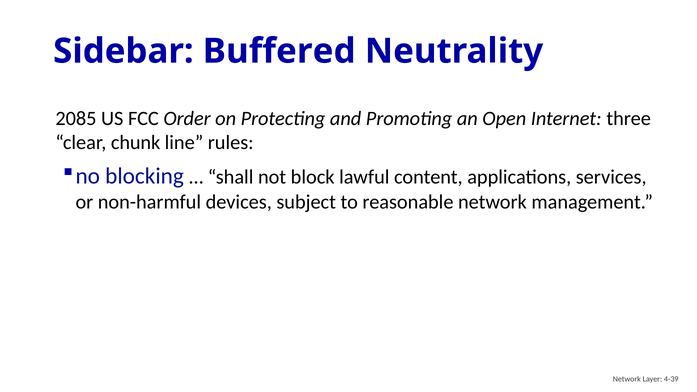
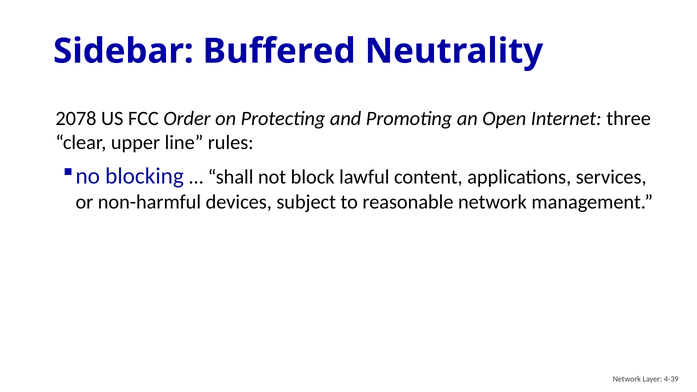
2085: 2085 -> 2078
chunk: chunk -> upper
